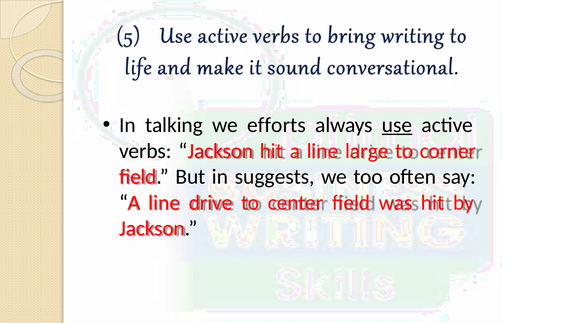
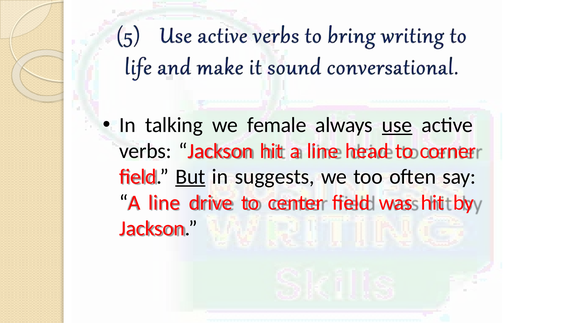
efforts: efforts -> female
large: large -> head
But underline: none -> present
